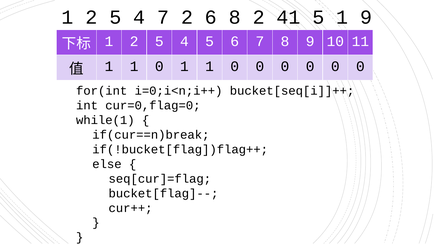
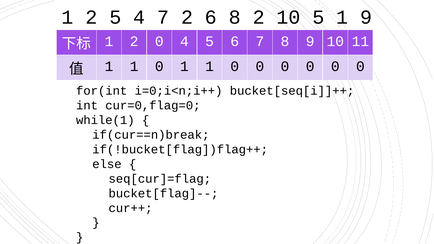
2 41: 41 -> 10
5 at (159, 41): 5 -> 0
